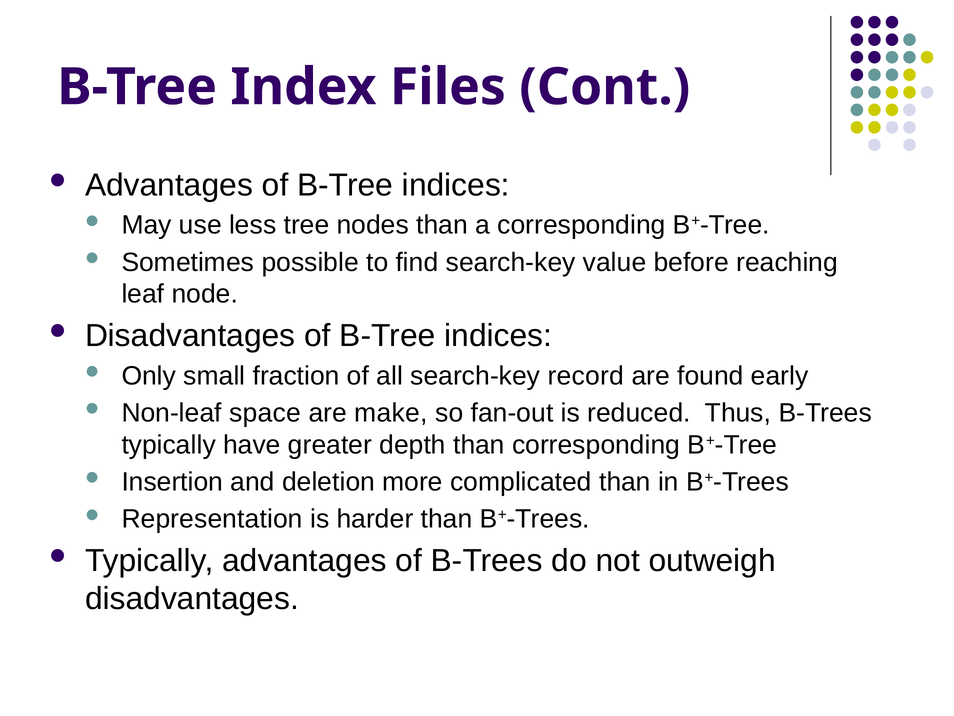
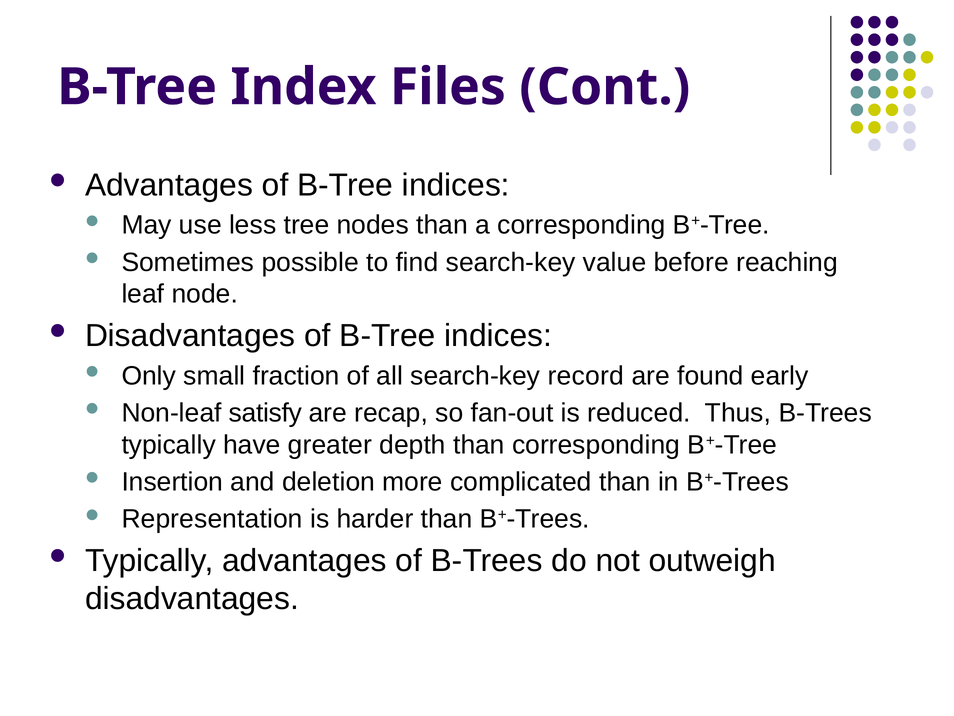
space: space -> satisfy
make: make -> recap
